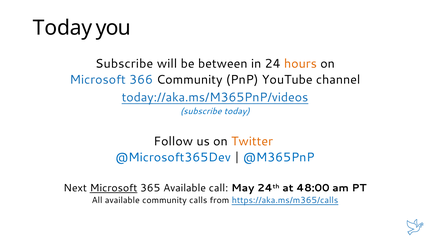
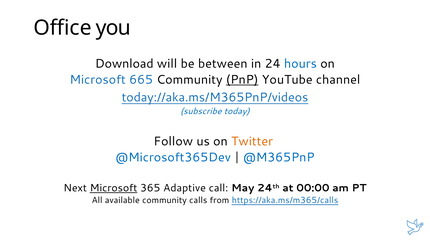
Today at (63, 28): Today -> Office
Subscribe at (124, 64): Subscribe -> Download
hours colour: orange -> blue
366: 366 -> 665
PnP underline: none -> present
365 Available: Available -> Adaptive
48:00: 48:00 -> 00:00
